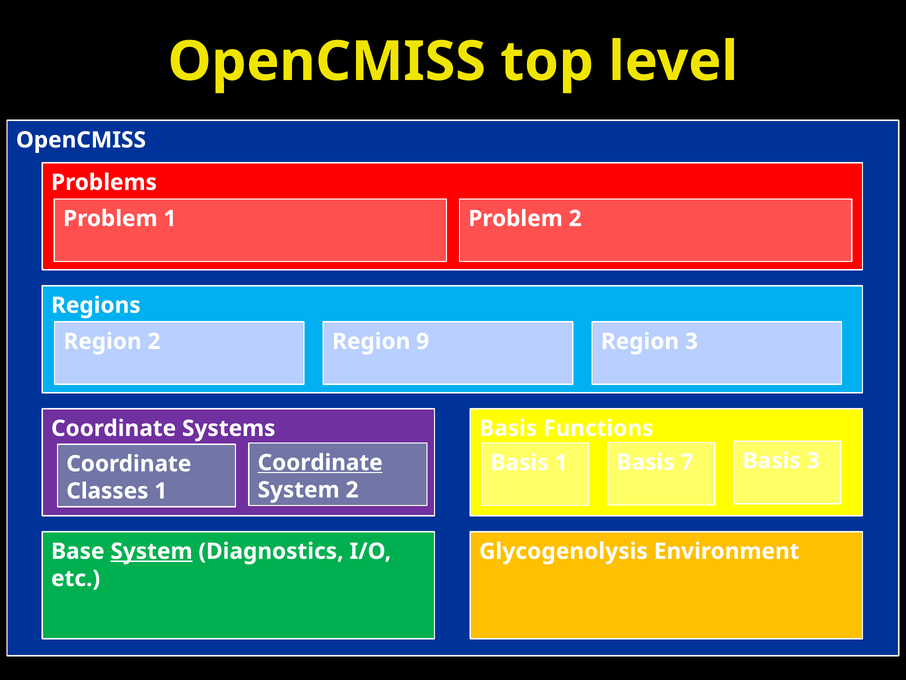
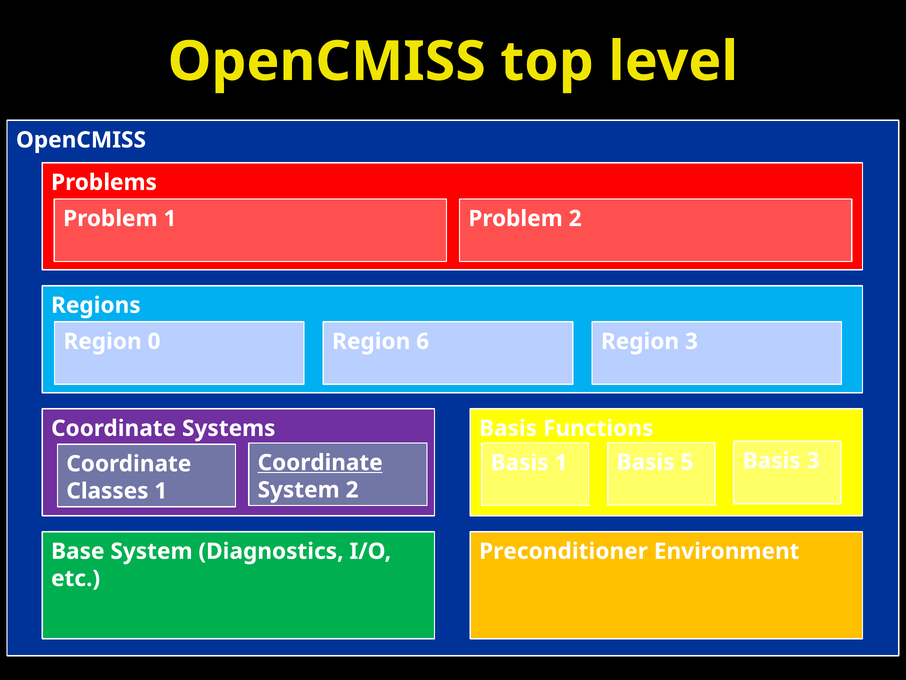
Region 2: 2 -> 0
9: 9 -> 6
7: 7 -> 5
System at (151, 551) underline: present -> none
Glycogenolysis: Glycogenolysis -> Preconditioner
